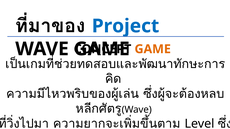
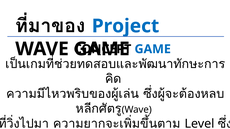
GAME at (153, 49) colour: orange -> blue
